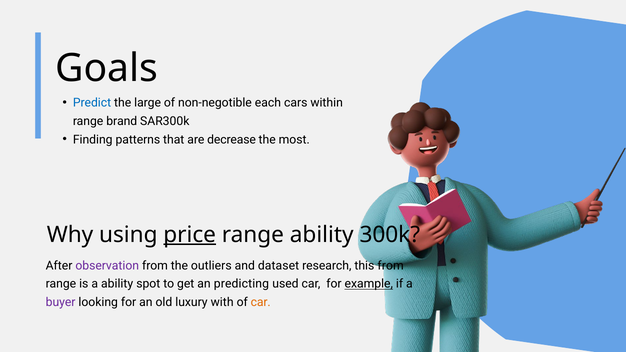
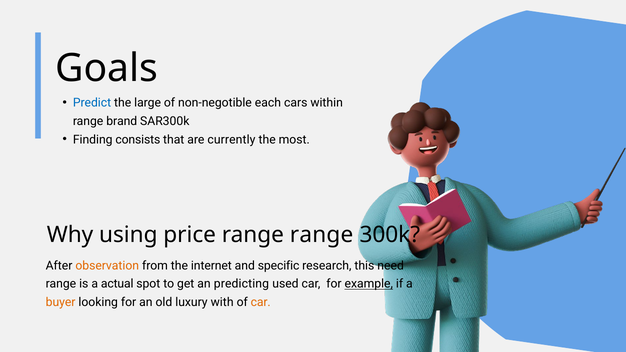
patterns: patterns -> consists
decrease: decrease -> currently
price underline: present -> none
range ability: ability -> range
observation colour: purple -> orange
outliers: outliers -> internet
dataset: dataset -> specific
this from: from -> need
a ability: ability -> actual
buyer colour: purple -> orange
